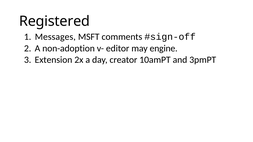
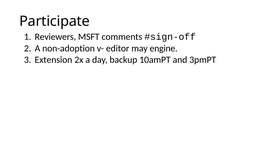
Registered: Registered -> Participate
Messages: Messages -> Reviewers
creator: creator -> backup
